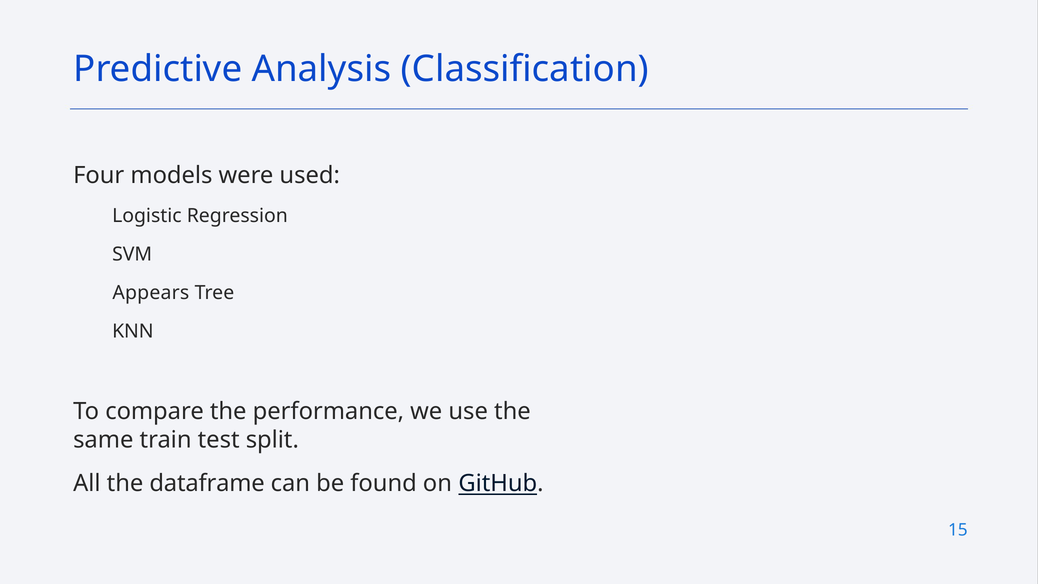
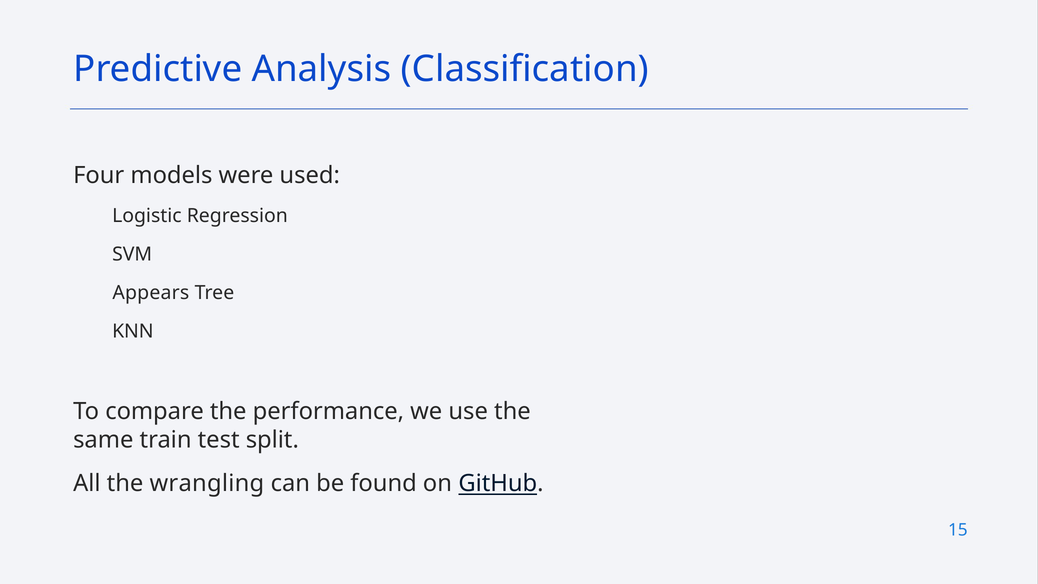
dataframe: dataframe -> wrangling
